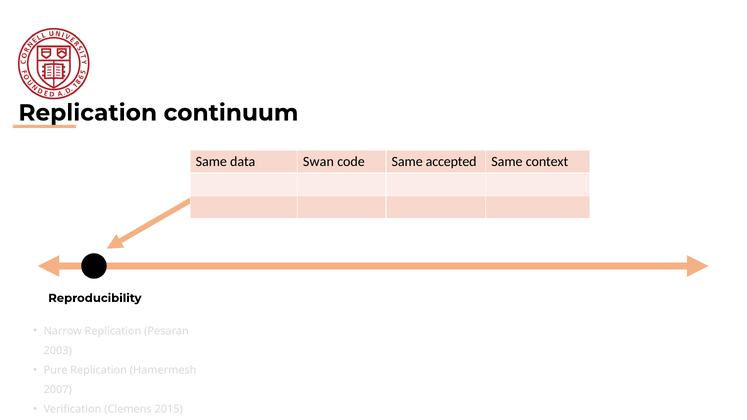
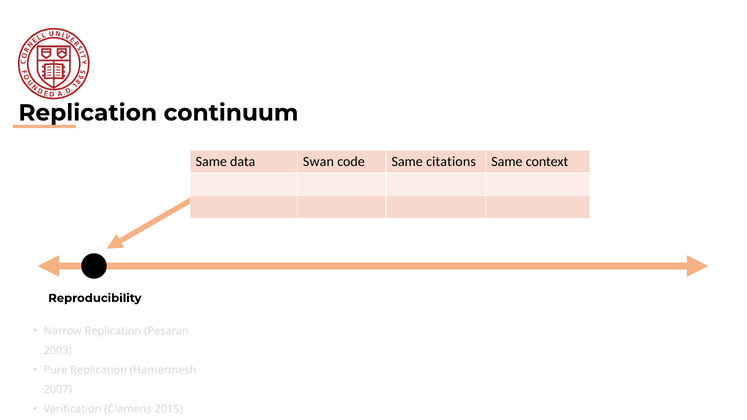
accepted: accepted -> citations
